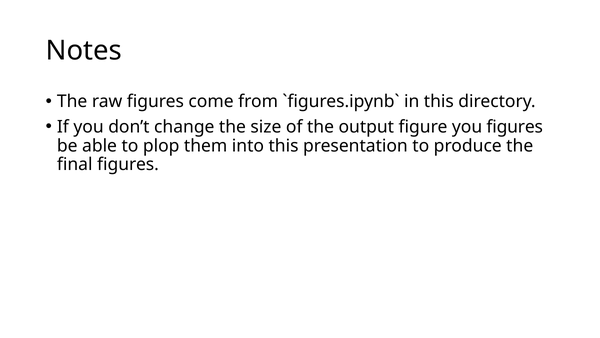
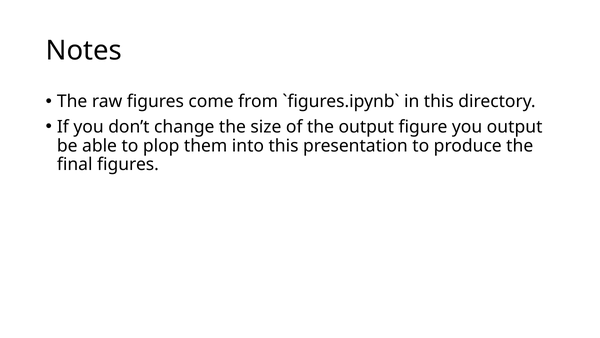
you figures: figures -> output
